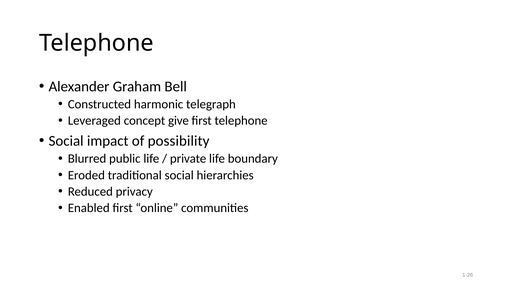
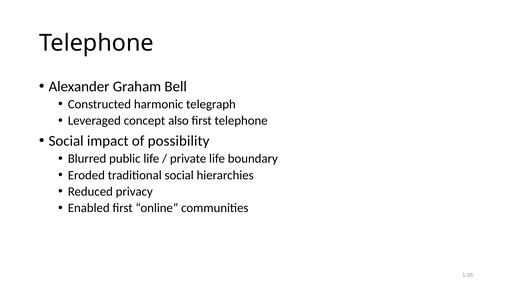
give: give -> also
